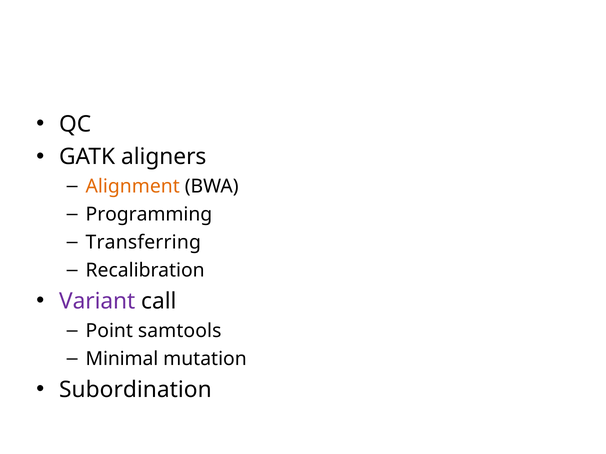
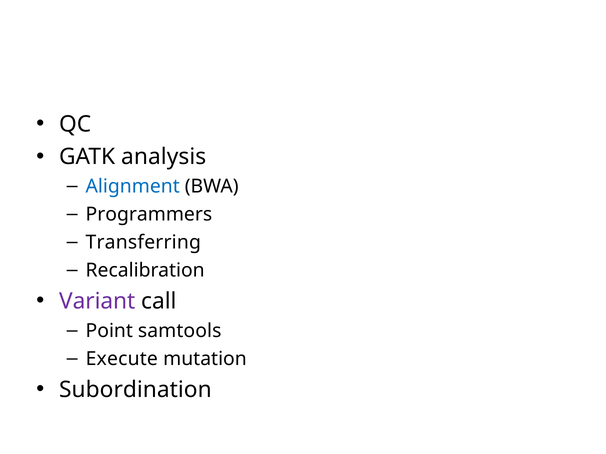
aligners: aligners -> analysis
Alignment colour: orange -> blue
Programming: Programming -> Programmers
Minimal: Minimal -> Execute
